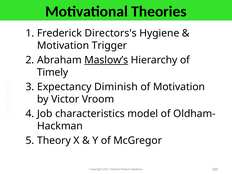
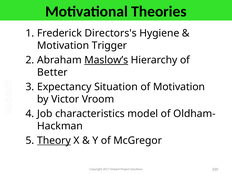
Timely: Timely -> Better
Diminish: Diminish -> Situation
Theory underline: none -> present
